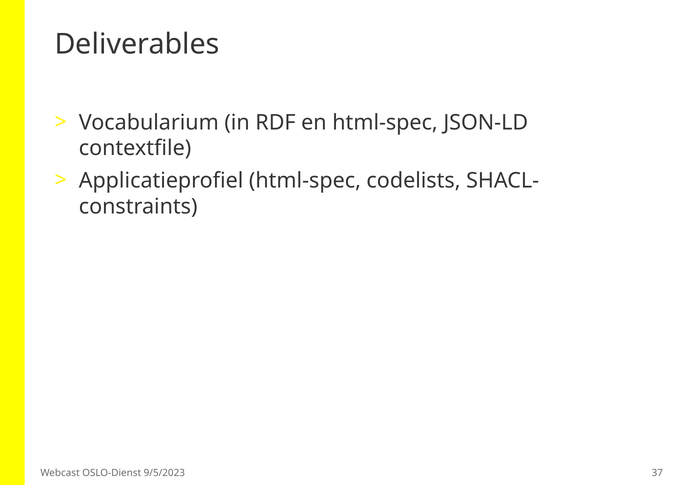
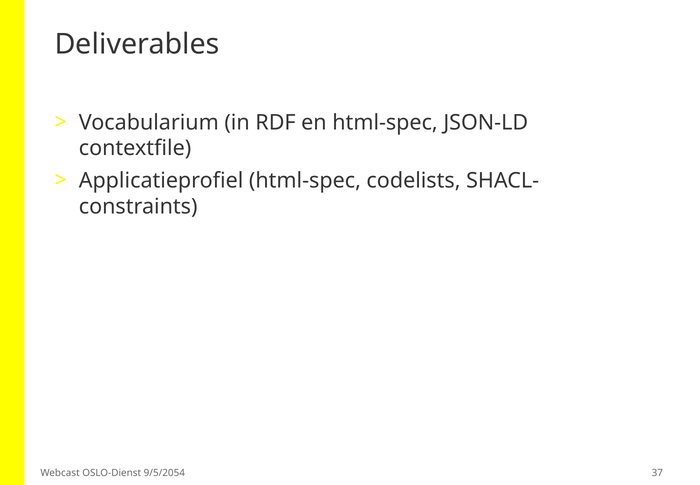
9/5/2023: 9/5/2023 -> 9/5/2054
